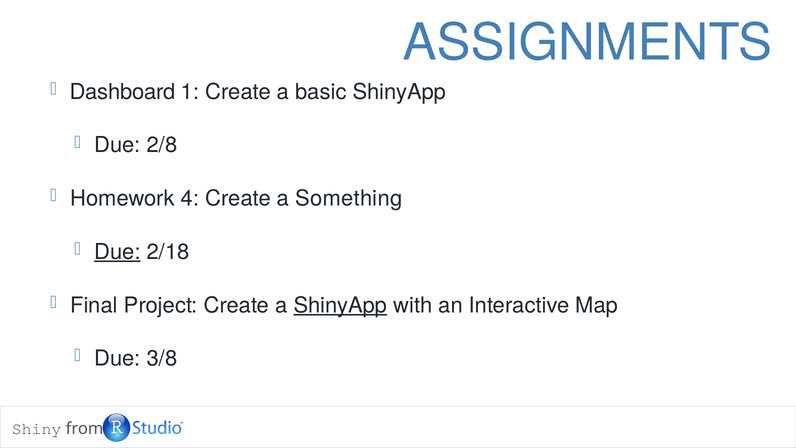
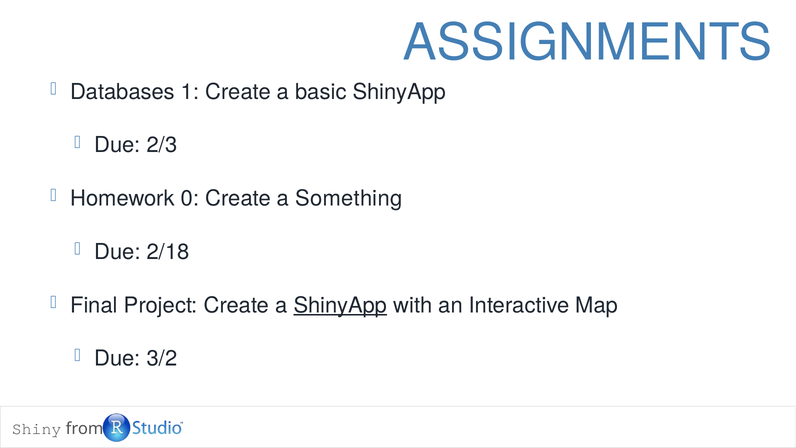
Dashboard: Dashboard -> Databases
2/8: 2/8 -> 2/3
4: 4 -> 0
Due at (117, 252) underline: present -> none
3/8: 3/8 -> 3/2
